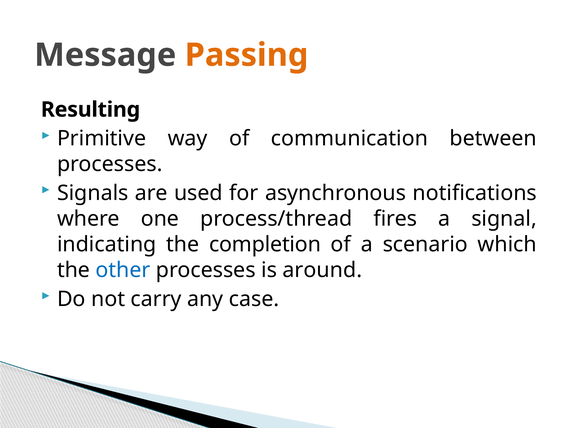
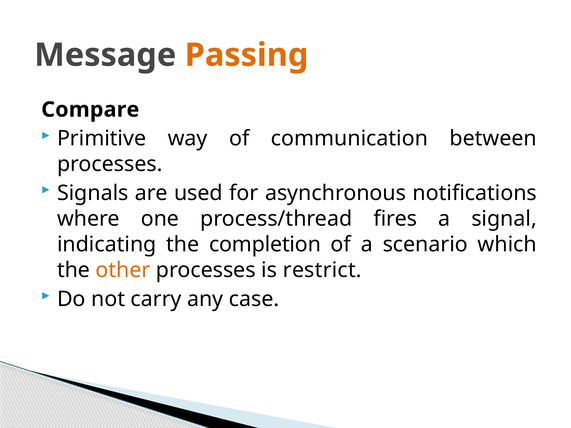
Resulting: Resulting -> Compare
other colour: blue -> orange
around: around -> restrict
